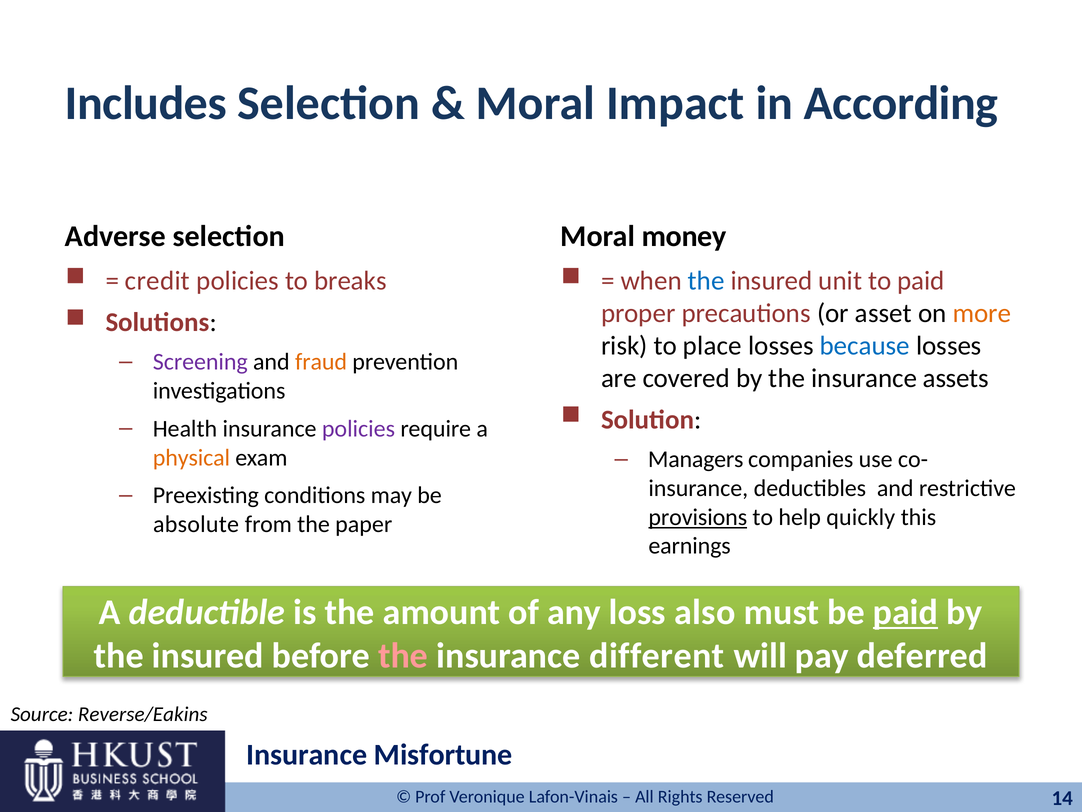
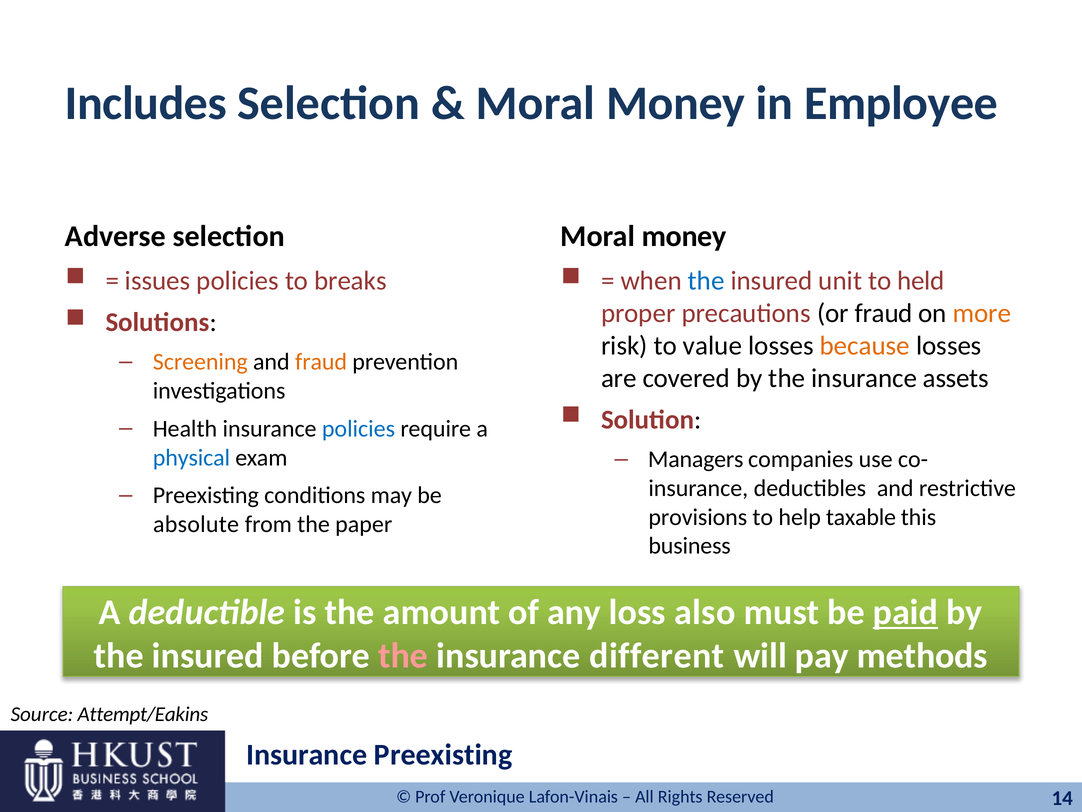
Impact at (675, 103): Impact -> Money
According: According -> Employee
credit: credit -> issues
to paid: paid -> held
or asset: asset -> fraud
place: place -> value
because colour: blue -> orange
Screening colour: purple -> orange
policies at (358, 429) colour: purple -> blue
physical colour: orange -> blue
provisions underline: present -> none
quickly: quickly -> taxable
earnings: earnings -> business
deferred: deferred -> methods
Reverse/Eakins: Reverse/Eakins -> Attempt/Eakins
Insurance Misfortune: Misfortune -> Preexisting
